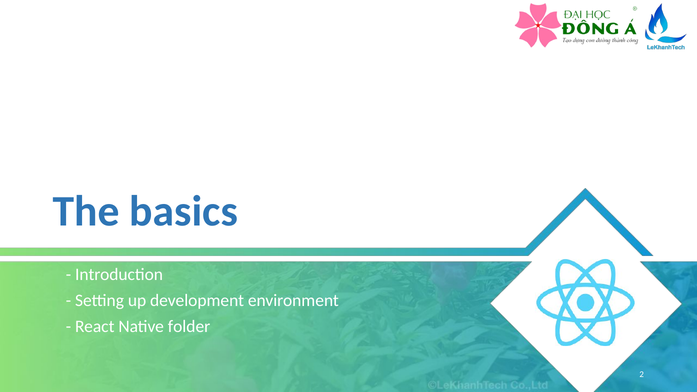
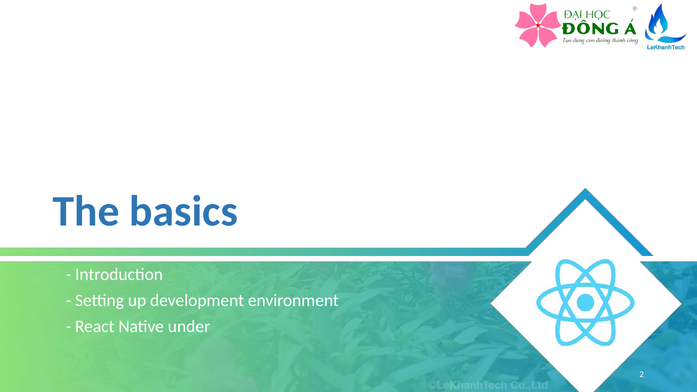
folder: folder -> under
